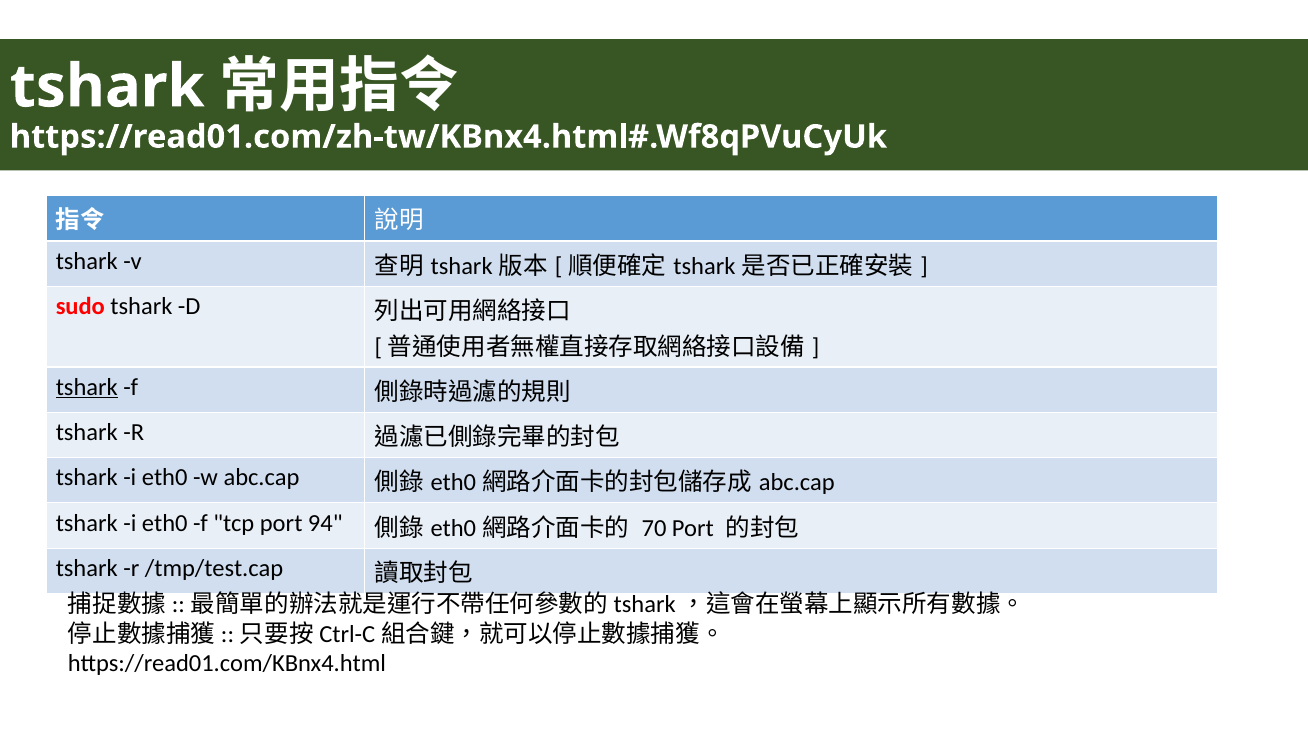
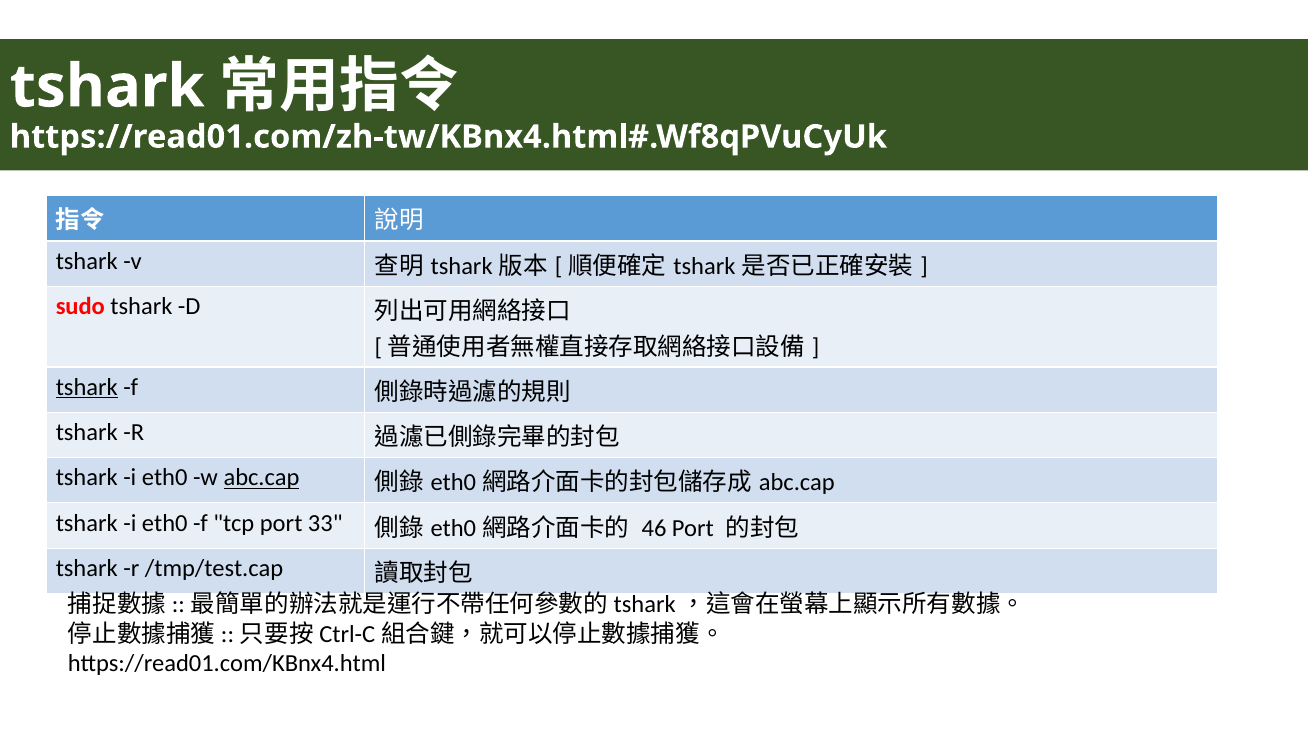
abc.cap at (262, 478) underline: none -> present
94: 94 -> 33
70: 70 -> 46
